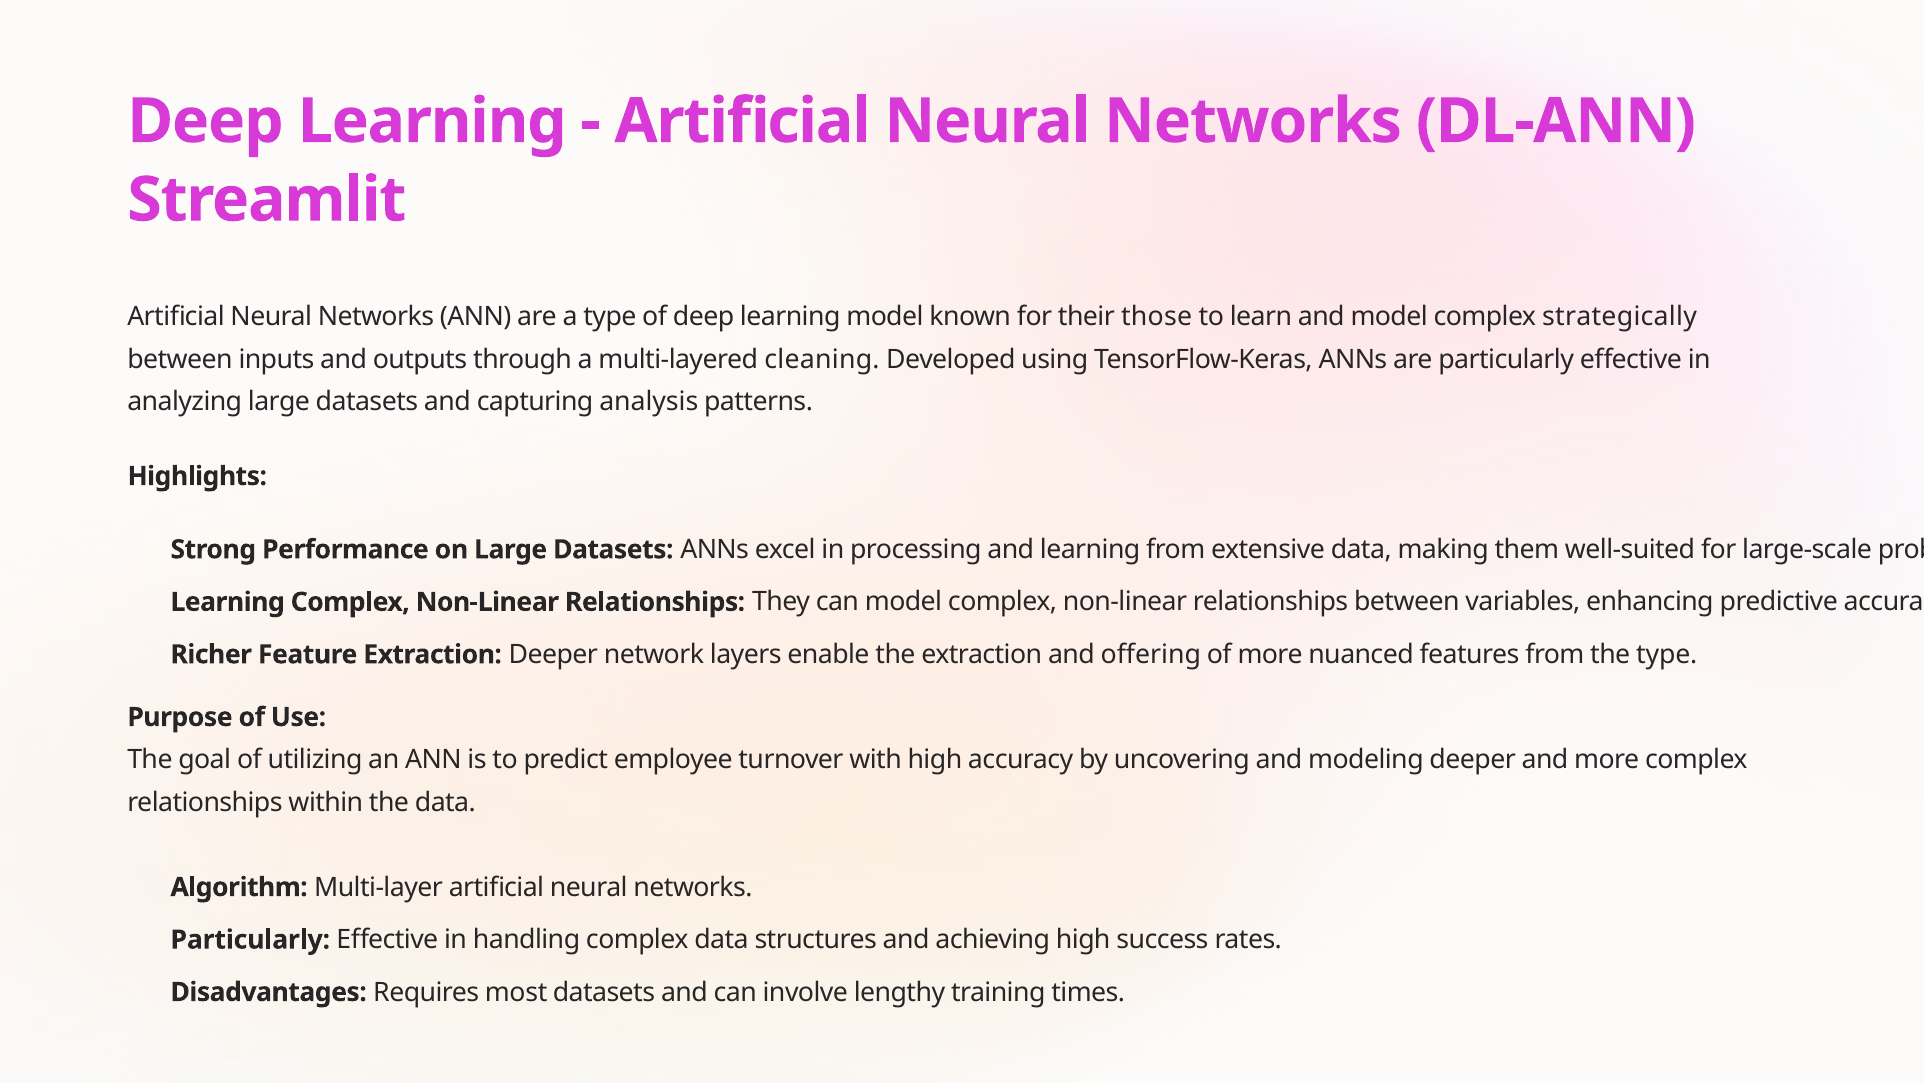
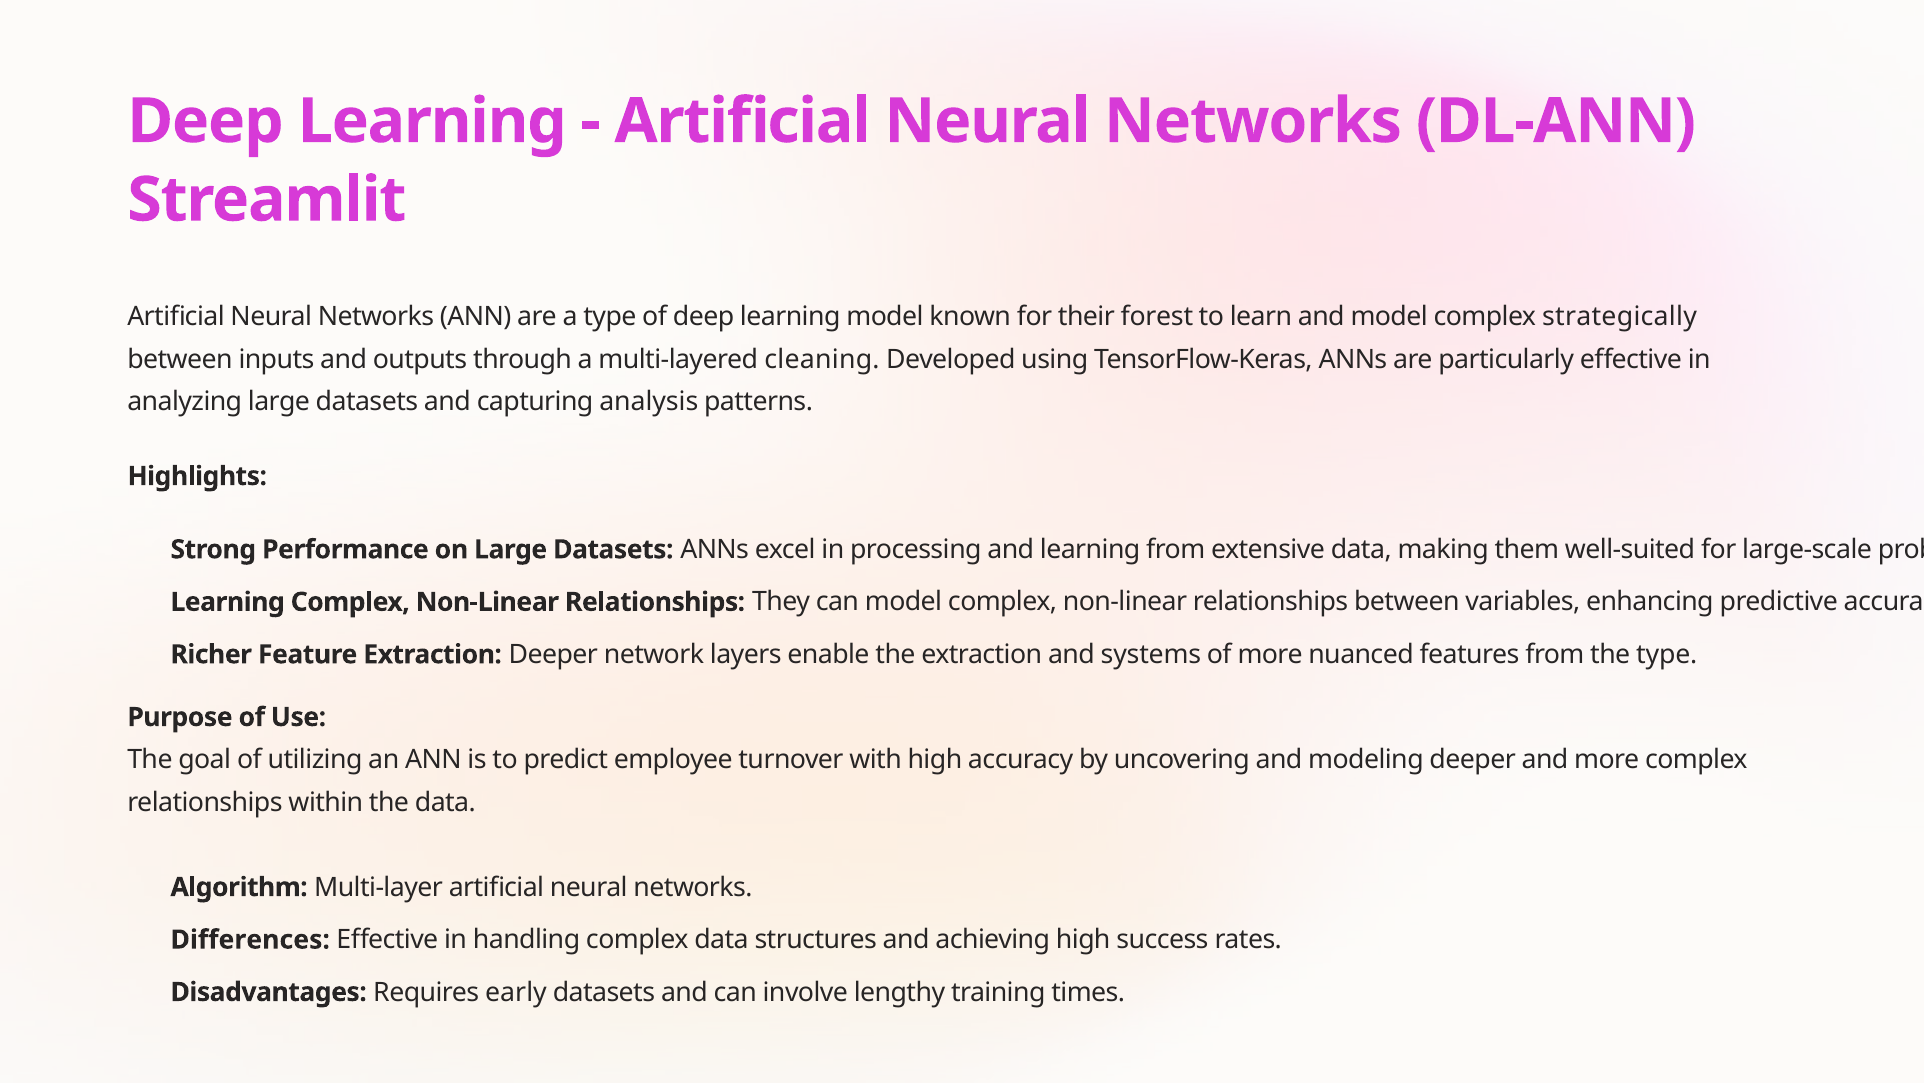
those: those -> forest
offering: offering -> systems
Particularly at (250, 939): Particularly -> Differences
most: most -> early
